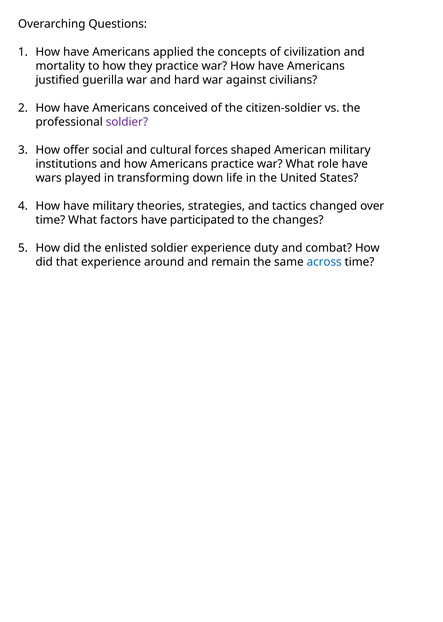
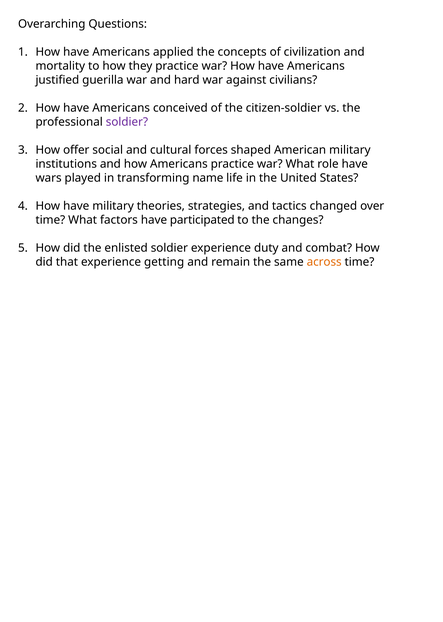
down: down -> name
around: around -> getting
across colour: blue -> orange
